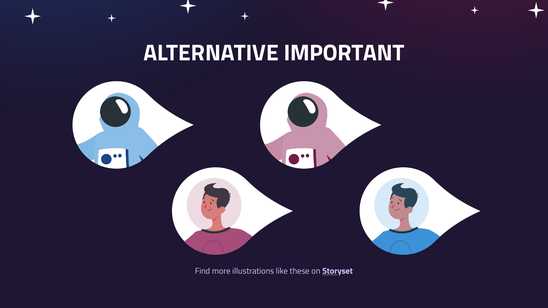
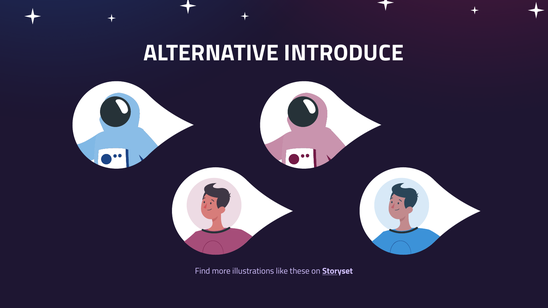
IMPORTANT: IMPORTANT -> INTRODUCE
